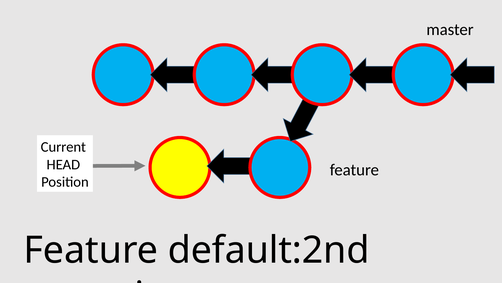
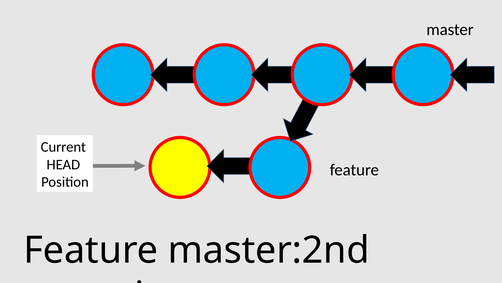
default:2nd: default:2nd -> master:2nd
